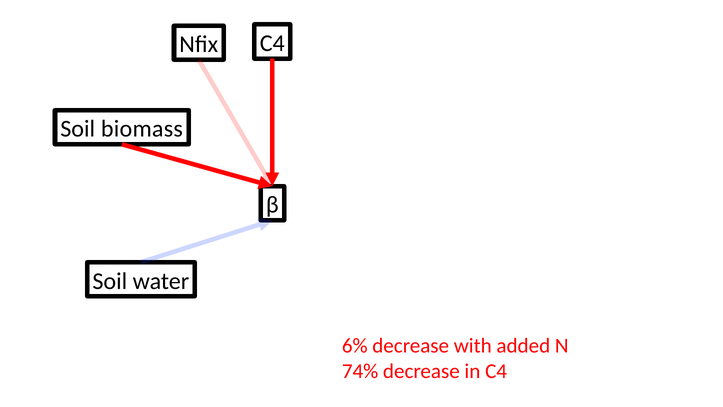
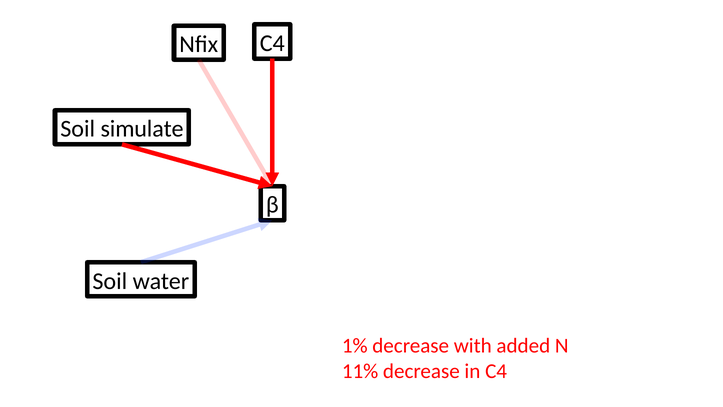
biomass: biomass -> simulate
6%: 6% -> 1%
74%: 74% -> 11%
